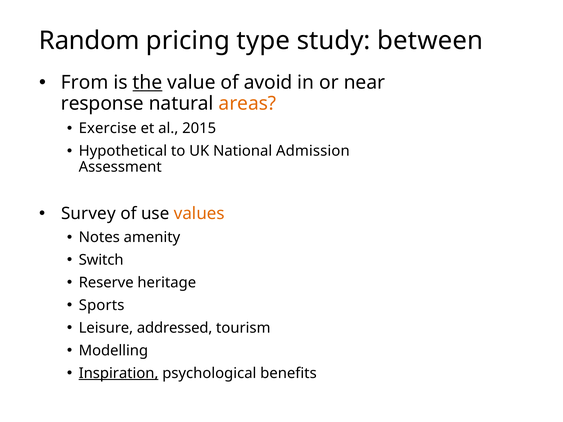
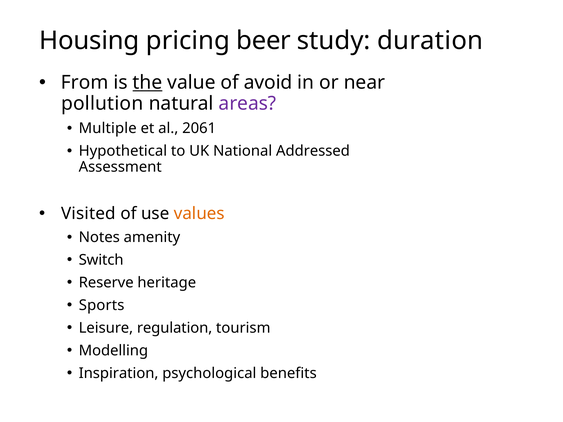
Random: Random -> Housing
type: type -> beer
between: between -> duration
response: response -> pollution
areas colour: orange -> purple
Exercise: Exercise -> Multiple
2015: 2015 -> 2061
Admission: Admission -> Addressed
Survey: Survey -> Visited
addressed: addressed -> regulation
Inspiration underline: present -> none
